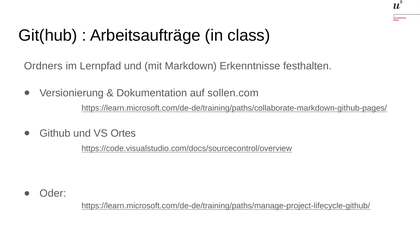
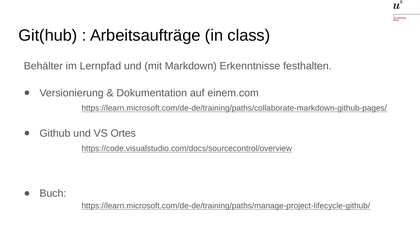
Ordners: Ordners -> Behälter
sollen.com: sollen.com -> einem.com
Oder: Oder -> Buch
